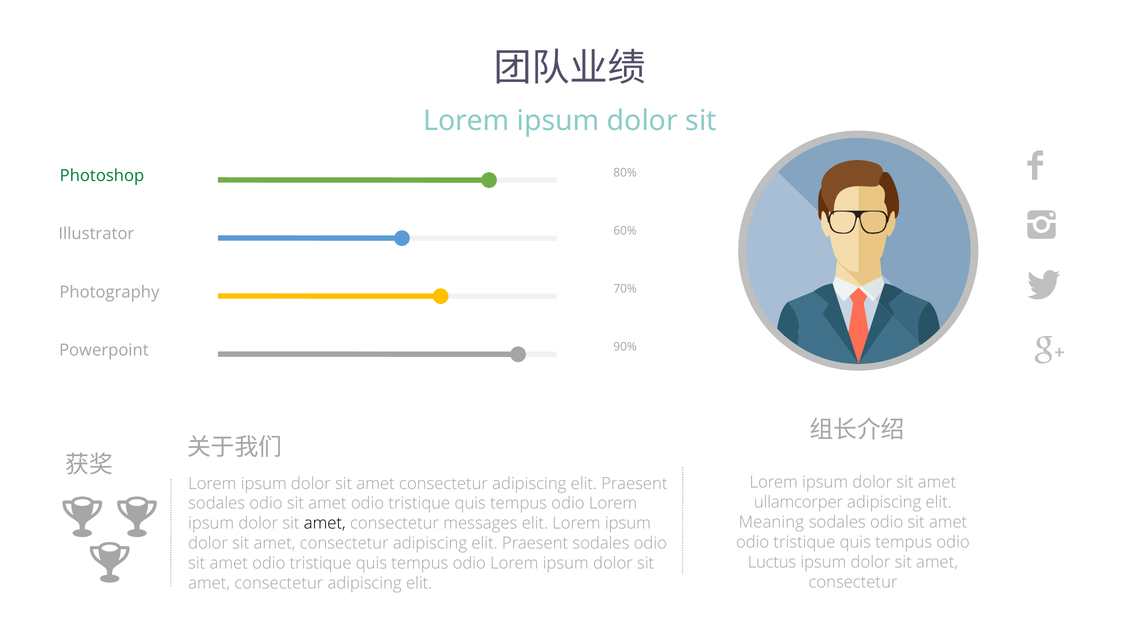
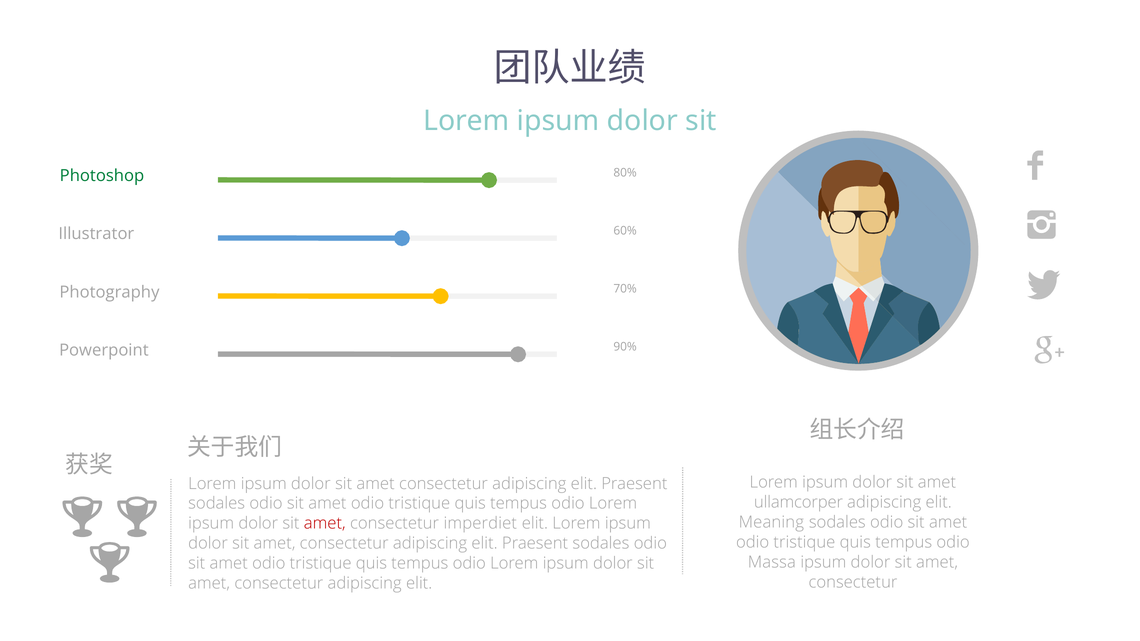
amet at (325, 524) colour: black -> red
messages: messages -> imperdiet
Luctus: Luctus -> Massa
